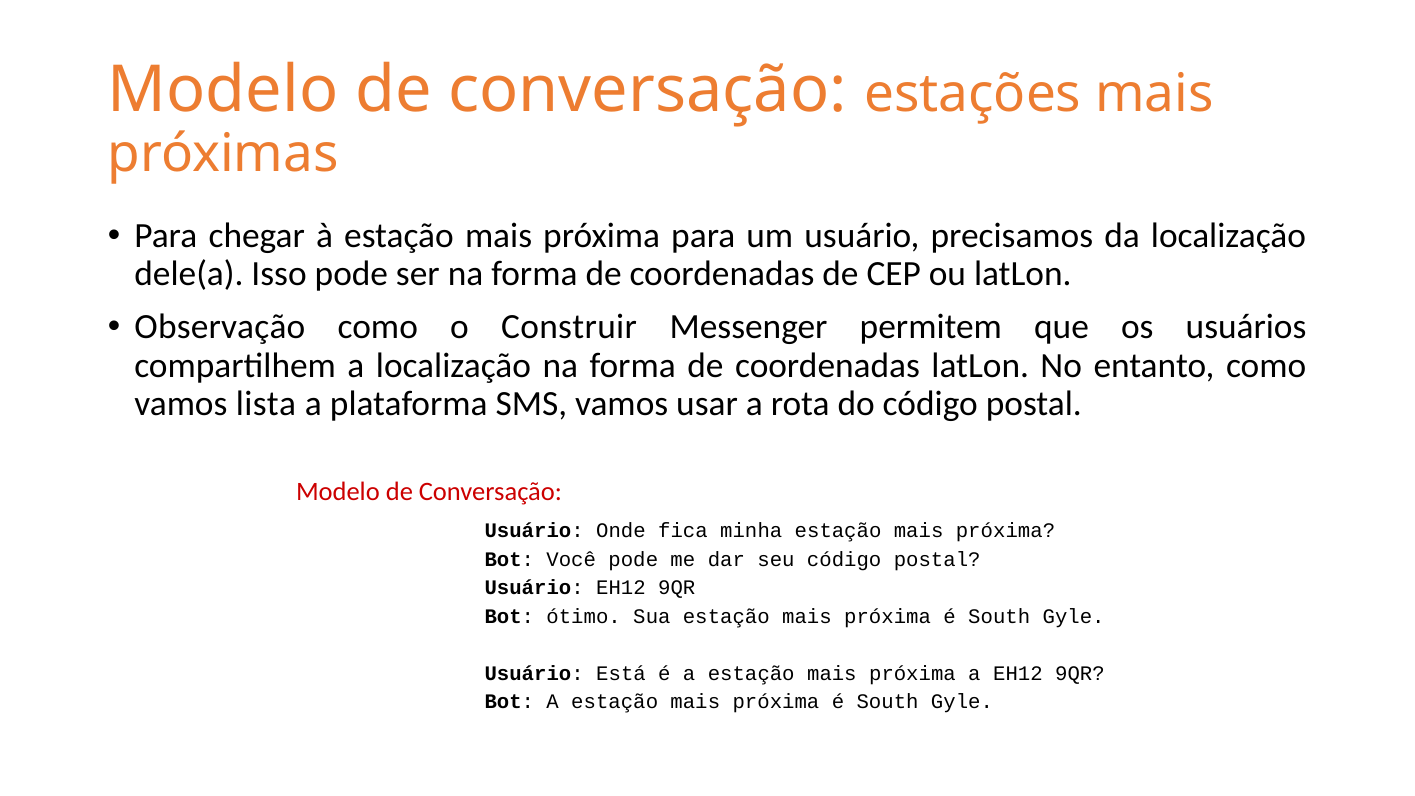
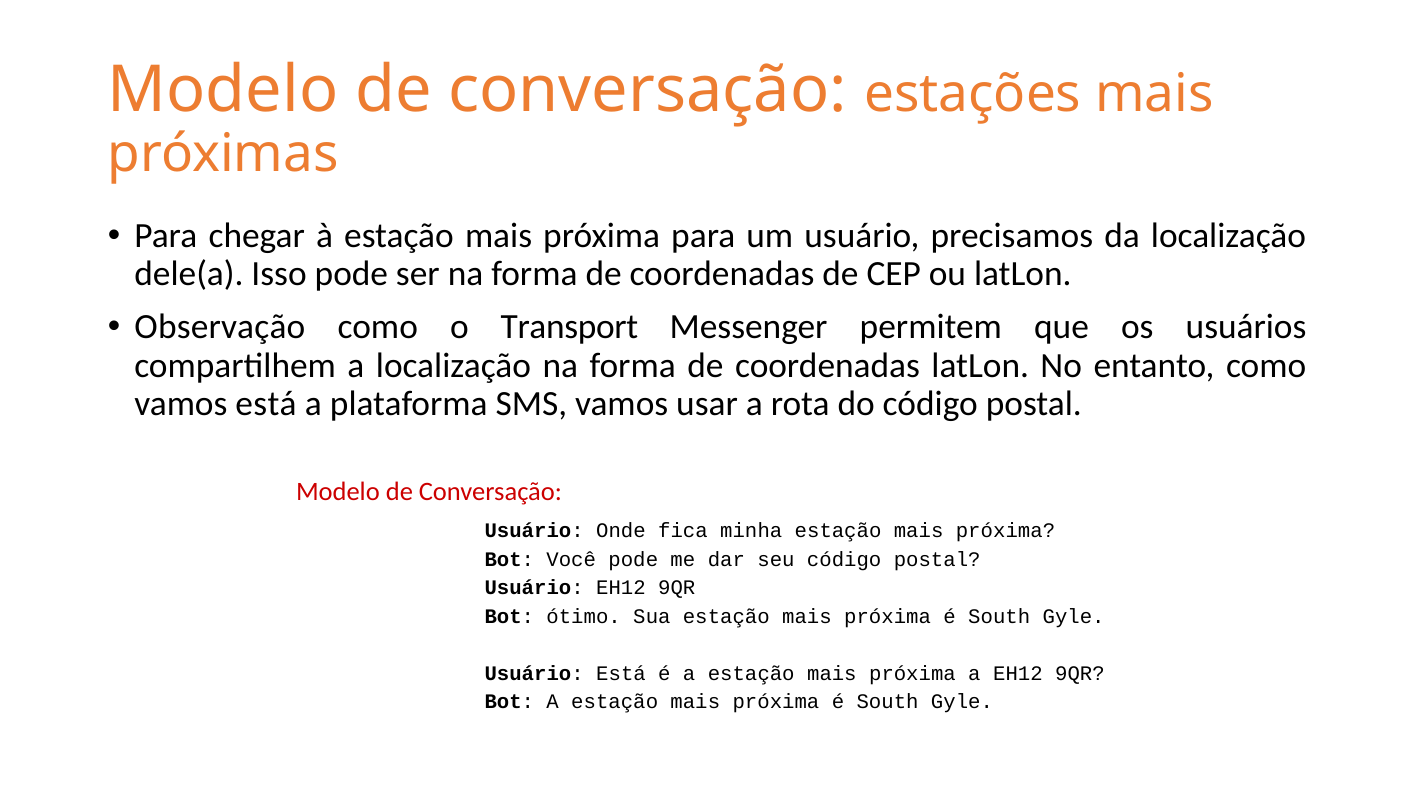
Construir: Construir -> Transport
vamos lista: lista -> está
